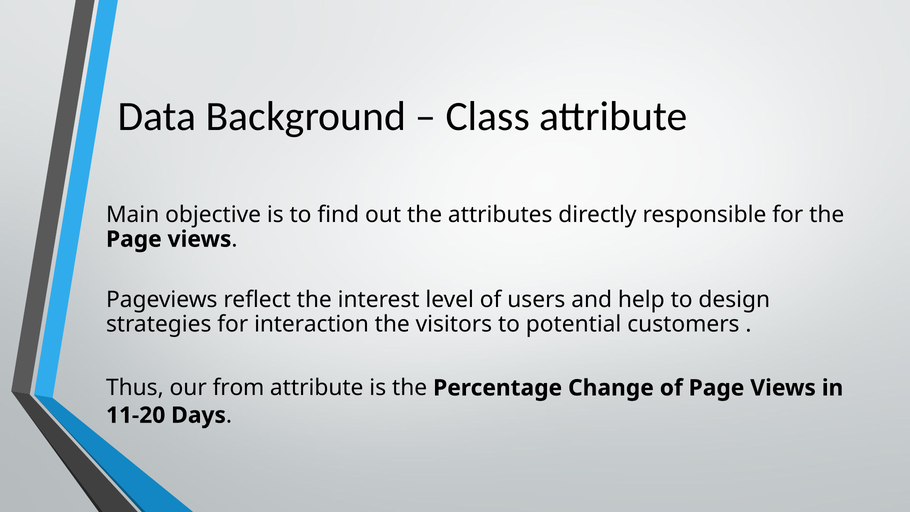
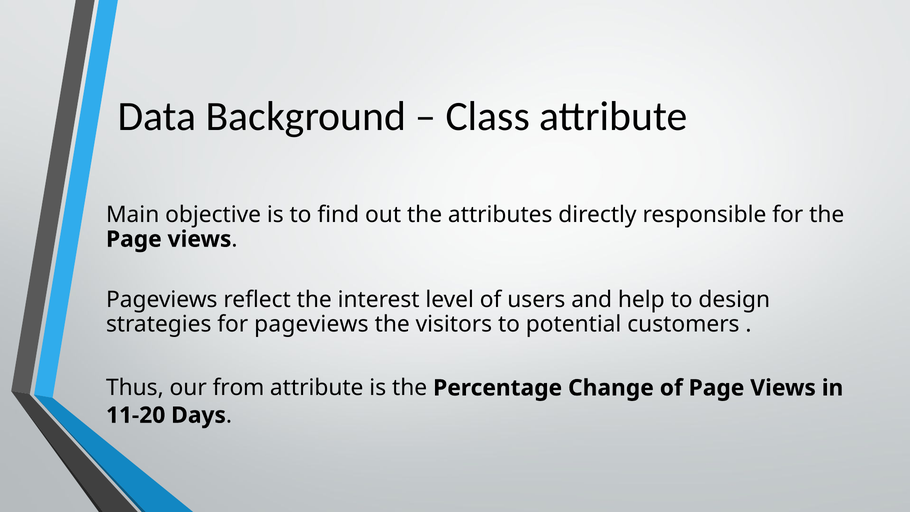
for interaction: interaction -> pageviews
